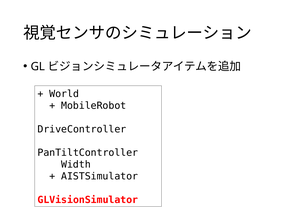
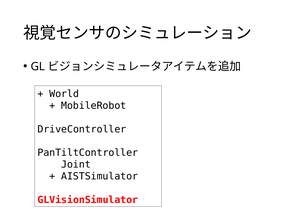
Width: Width -> Joint
